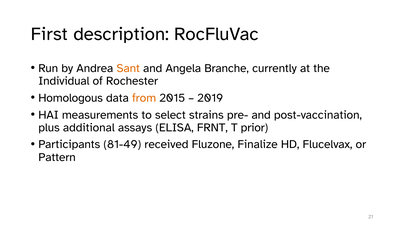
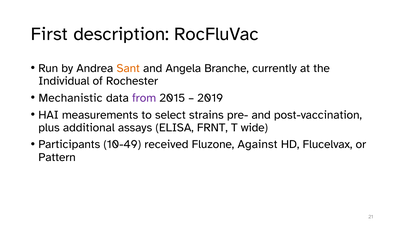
Homologous: Homologous -> Mechanistic
from colour: orange -> purple
prior: prior -> wide
81-49: 81-49 -> 10-49
Finalize: Finalize -> Against
